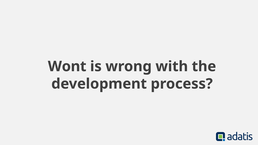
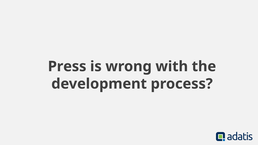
Wont: Wont -> Press
